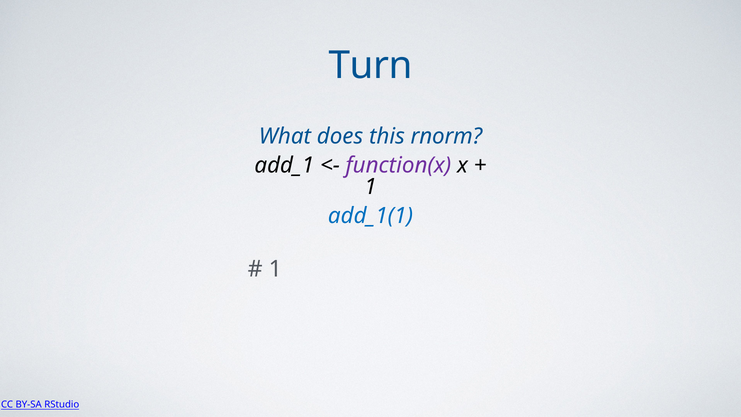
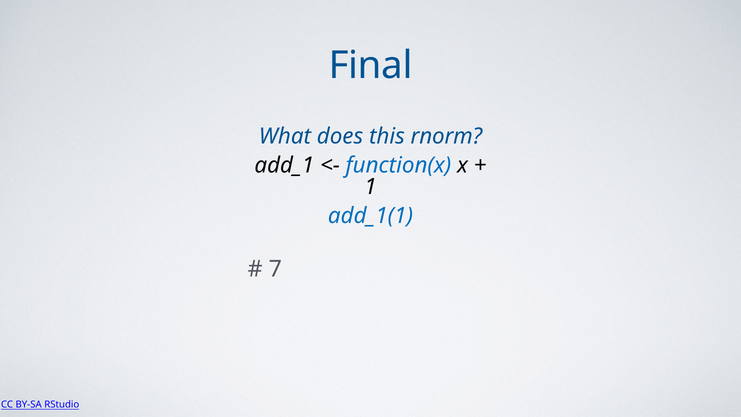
Turn: Turn -> Final
function(x colour: purple -> blue
1 at (275, 269): 1 -> 7
